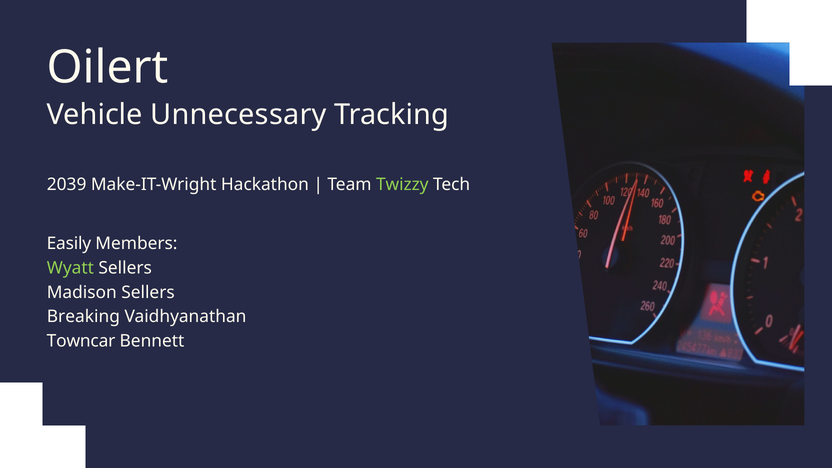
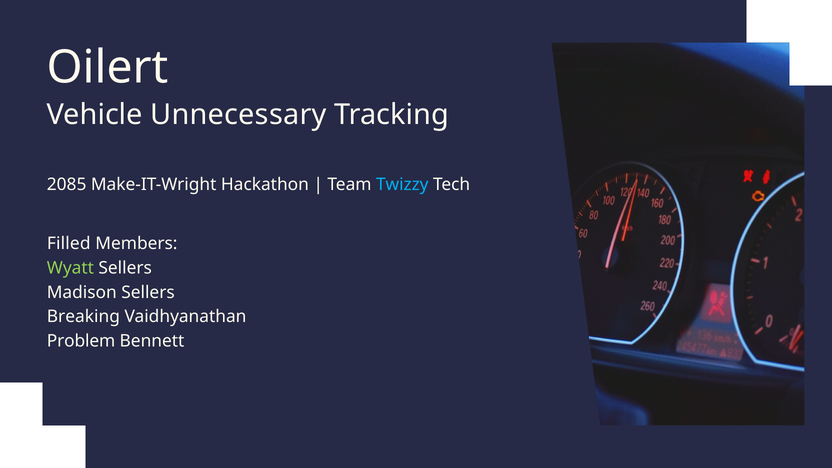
2039: 2039 -> 2085
Twizzy colour: light green -> light blue
Easily: Easily -> Filled
Towncar: Towncar -> Problem
